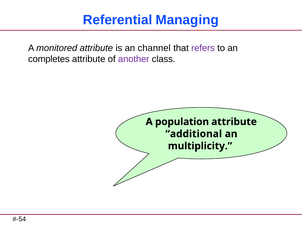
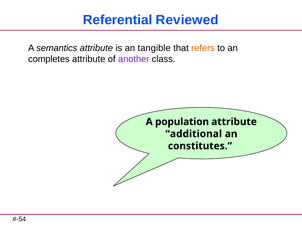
Managing: Managing -> Reviewed
monitored: monitored -> semantics
channel: channel -> tangible
refers colour: purple -> orange
multiplicity: multiplicity -> constitutes
